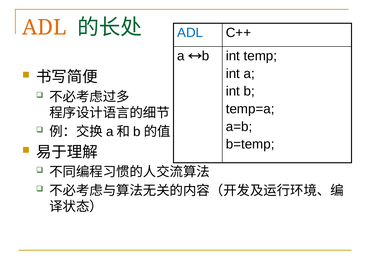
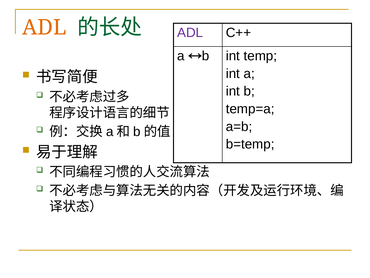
ADL at (190, 33) colour: blue -> purple
